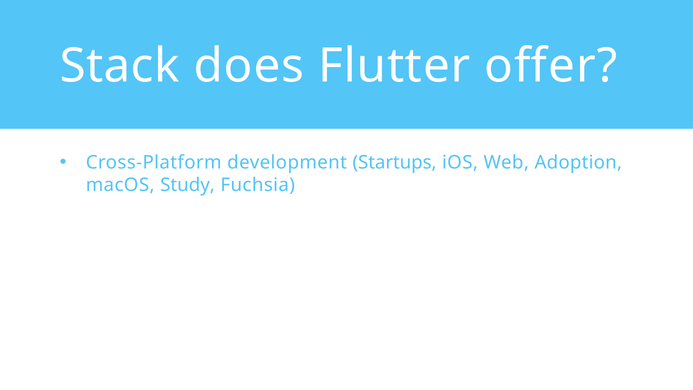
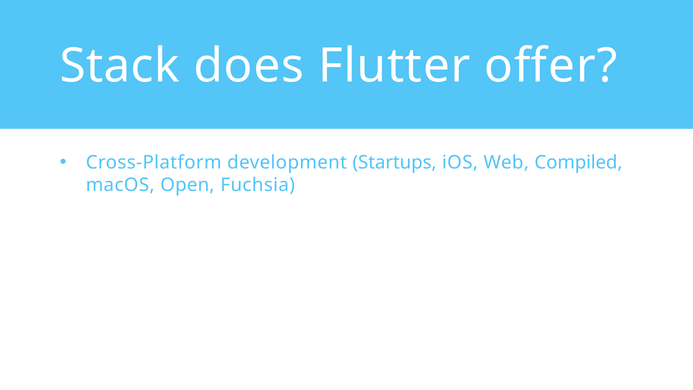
Adoption: Adoption -> Compiled
Study: Study -> Open
